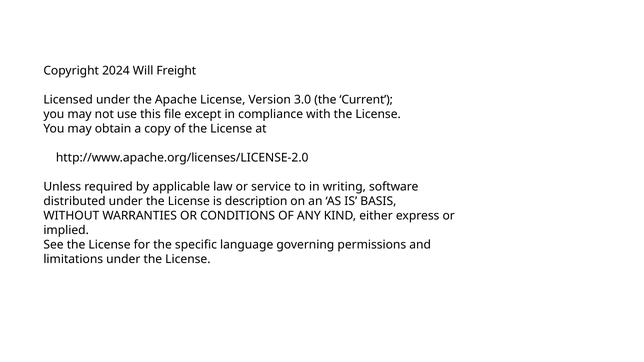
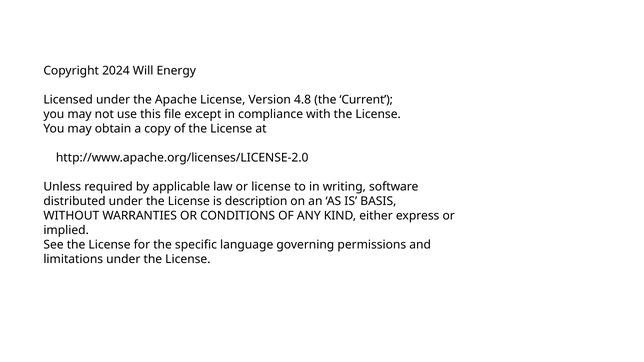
Freight: Freight -> Energy
3.0: 3.0 -> 4.8
or service: service -> license
